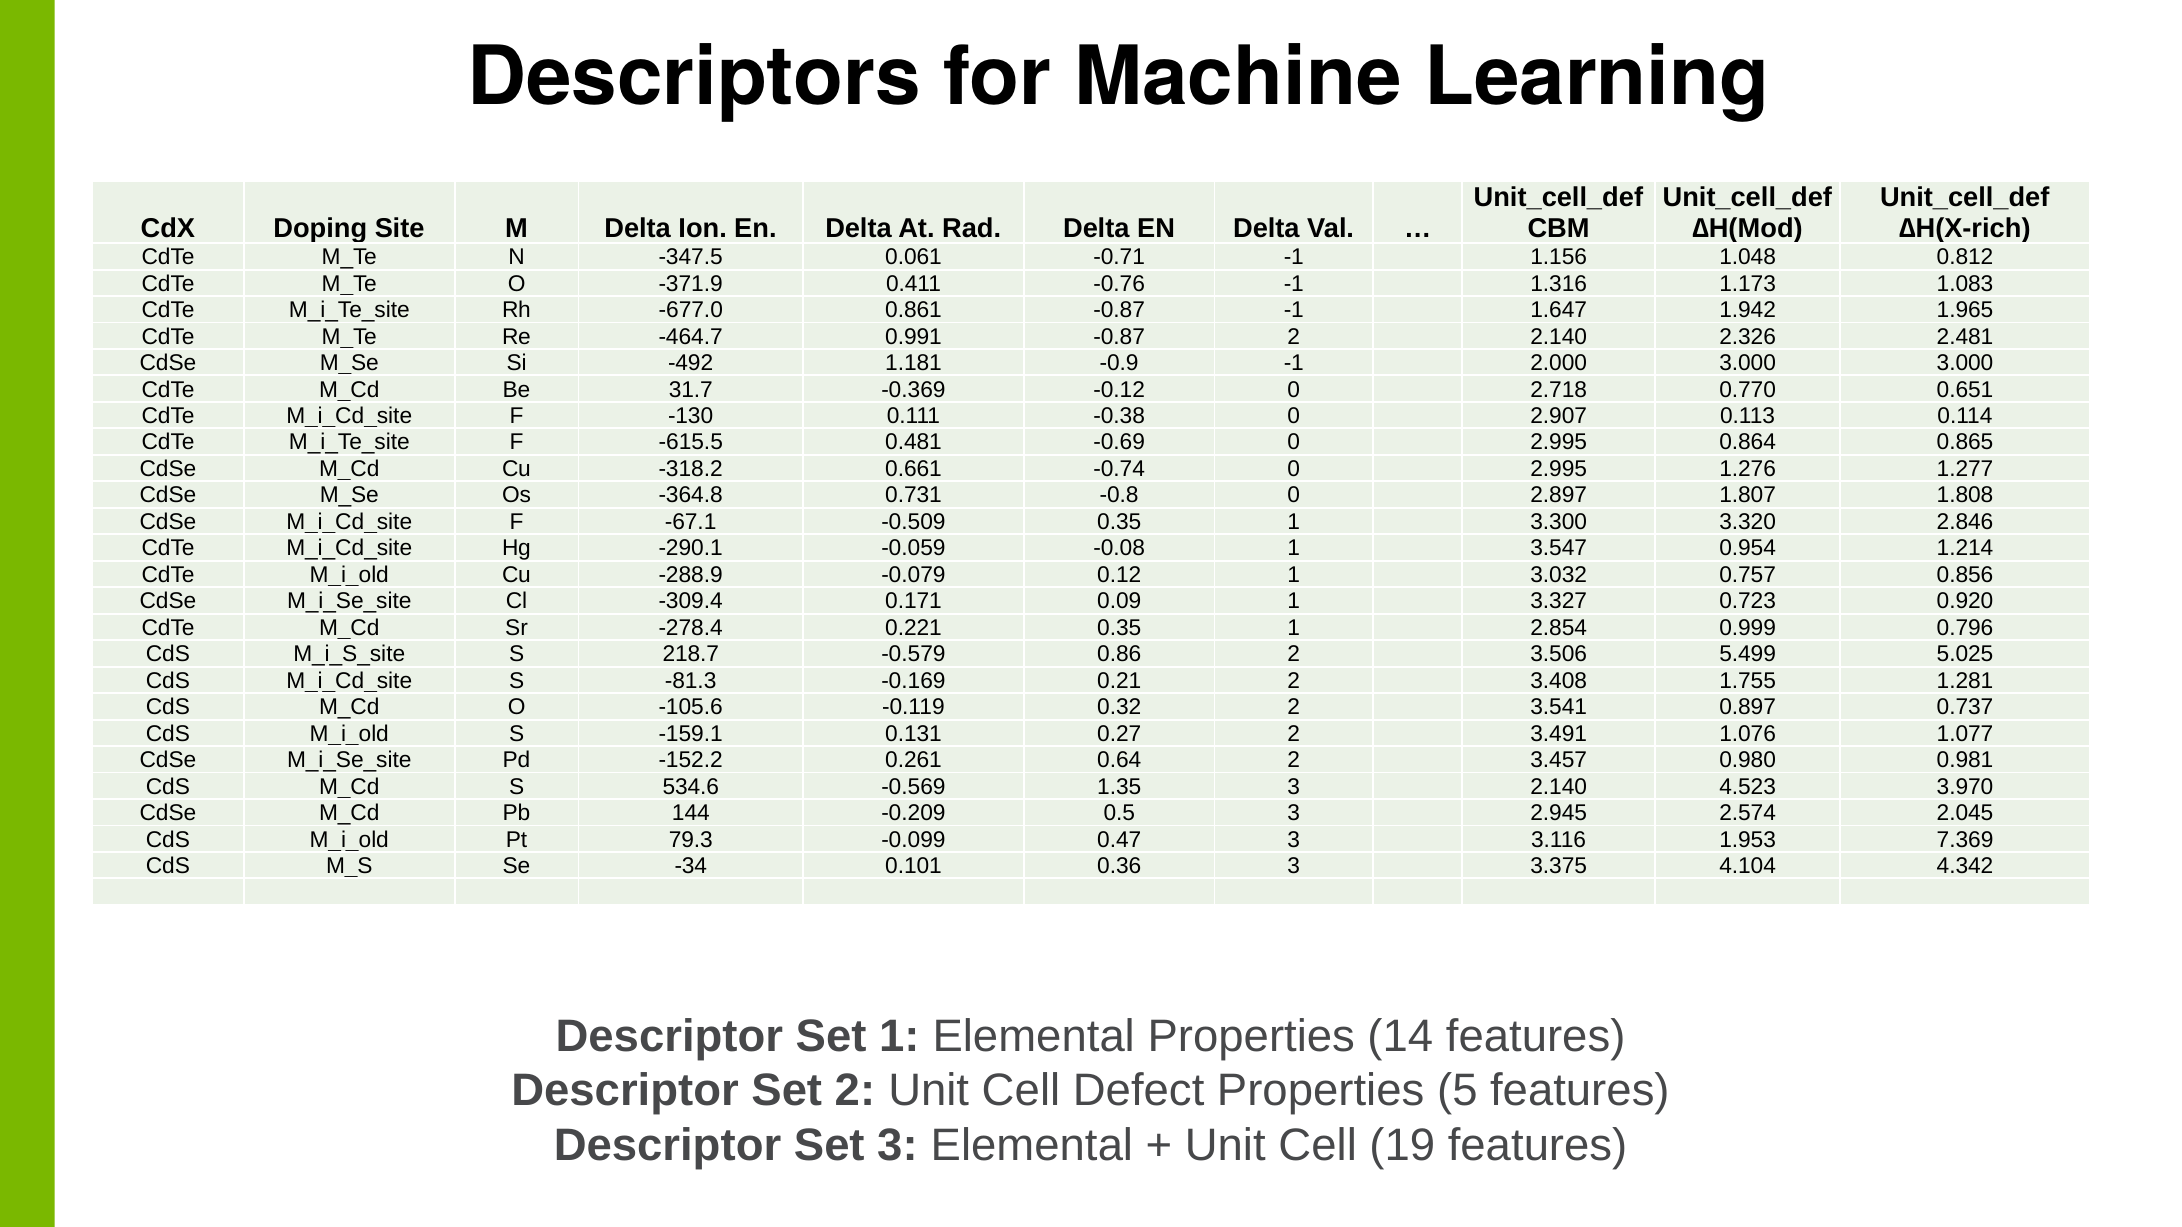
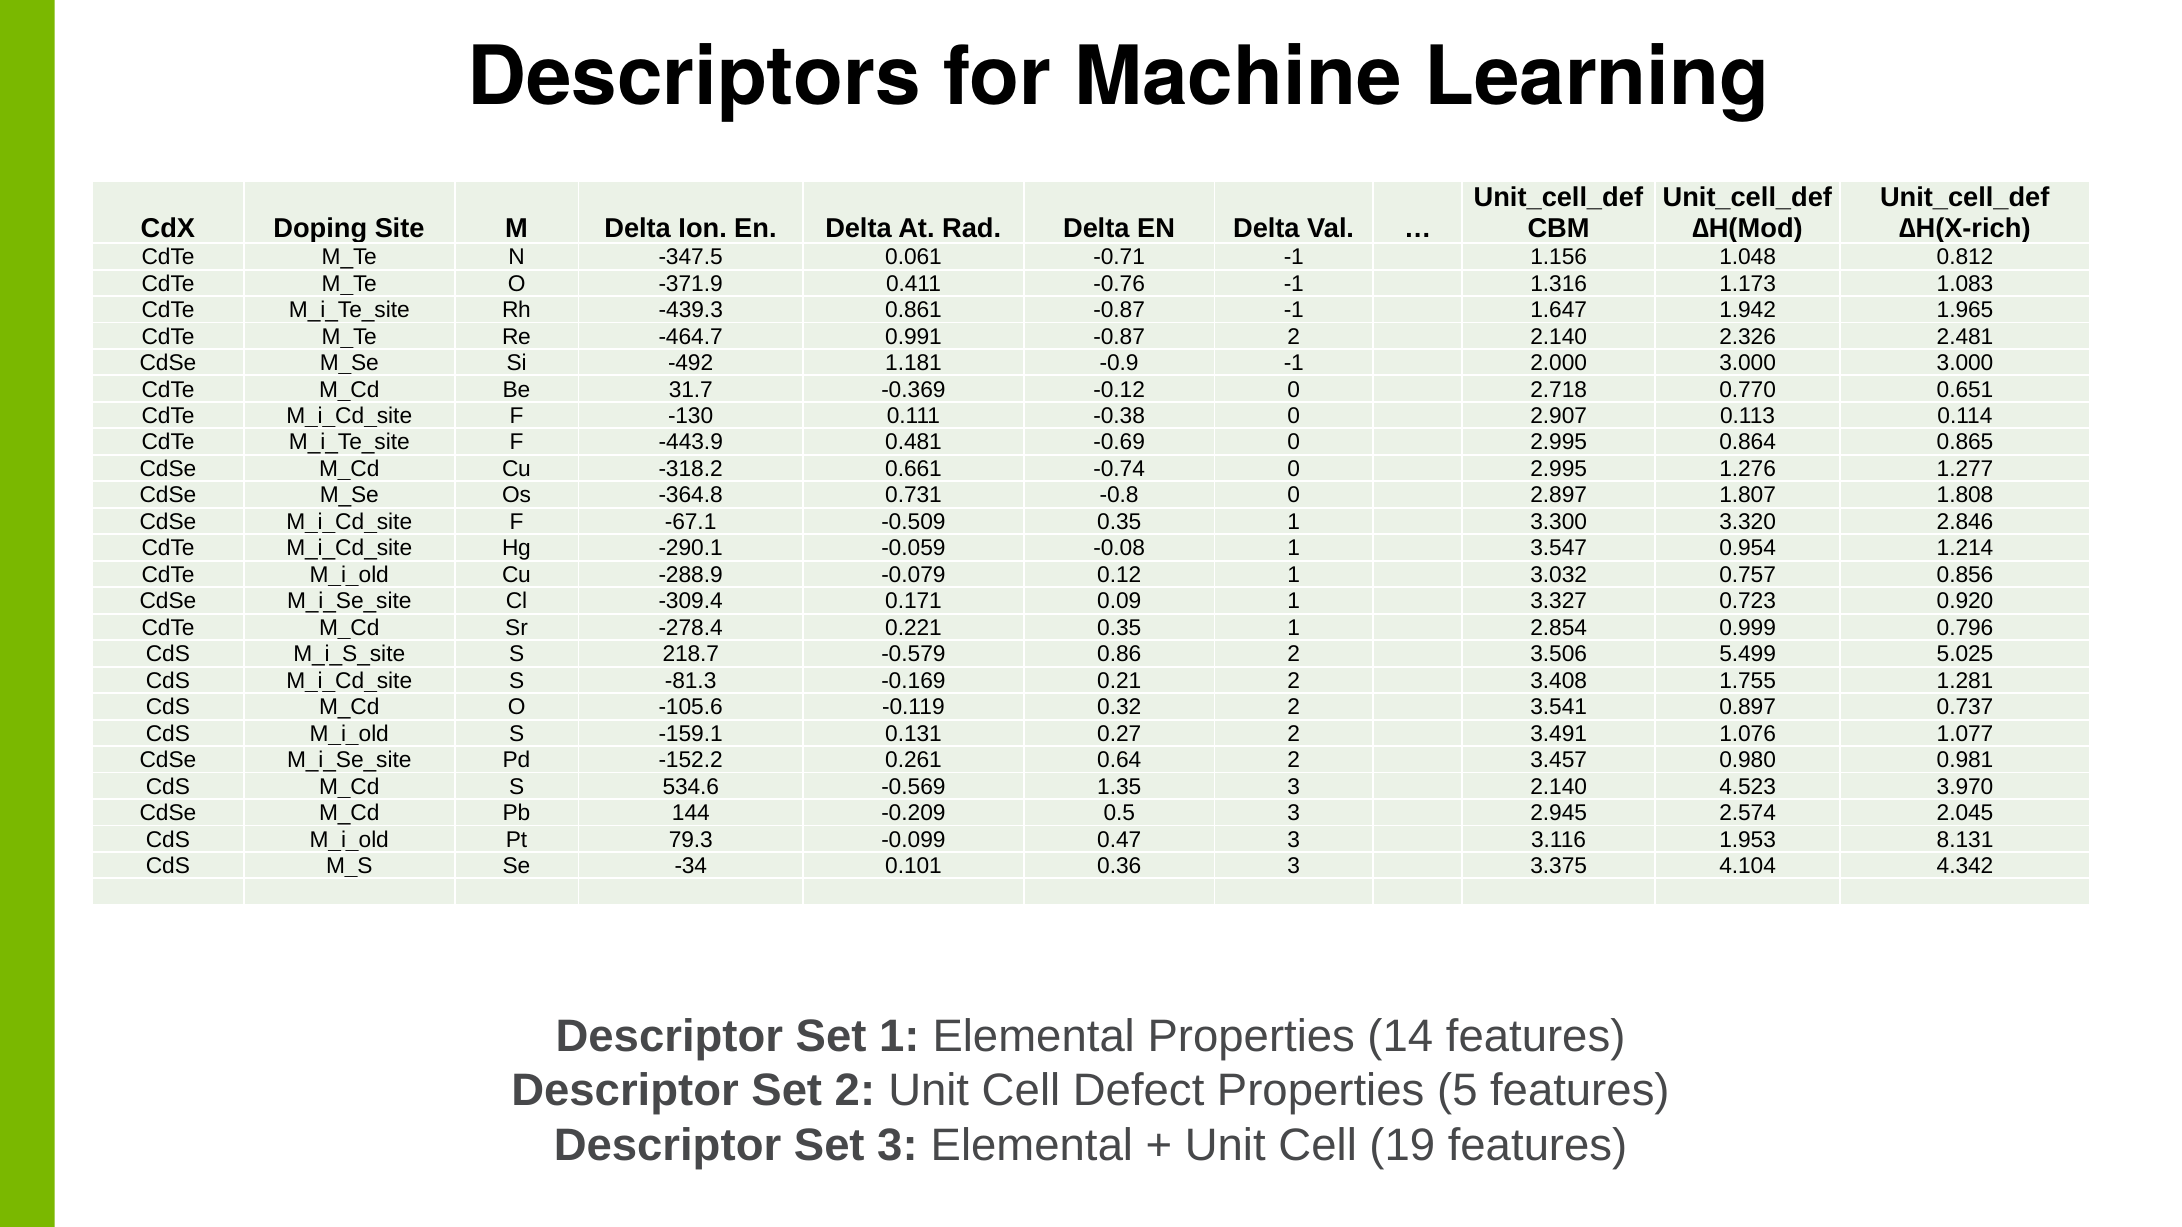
-677.0: -677.0 -> -439.3
-615.5: -615.5 -> -443.9
7.369: 7.369 -> 8.131
